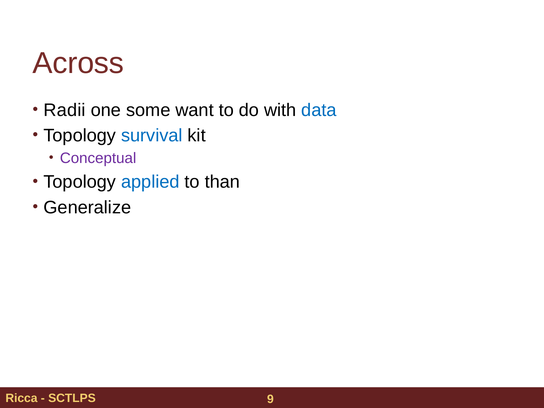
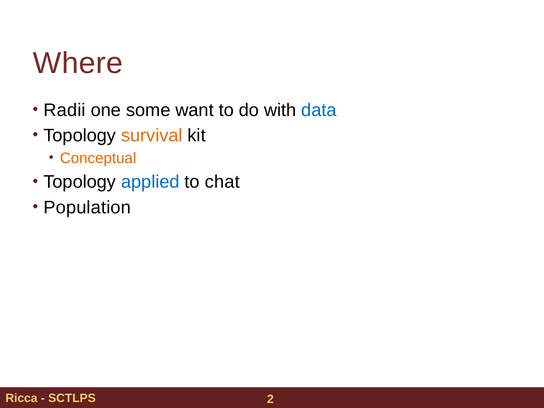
Across: Across -> Where
survival colour: blue -> orange
Conceptual colour: purple -> orange
than: than -> chat
Generalize: Generalize -> Population
9: 9 -> 2
